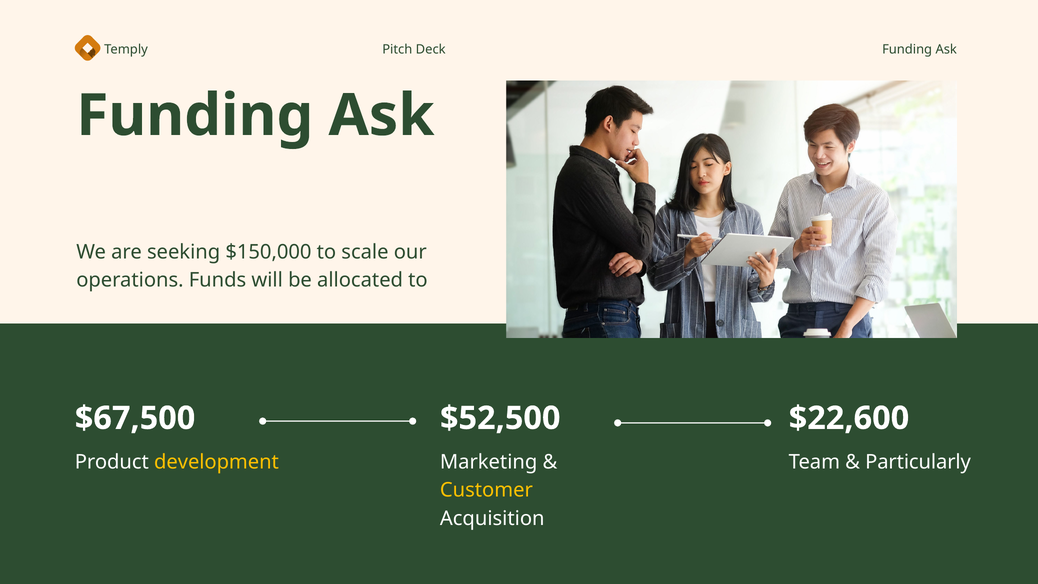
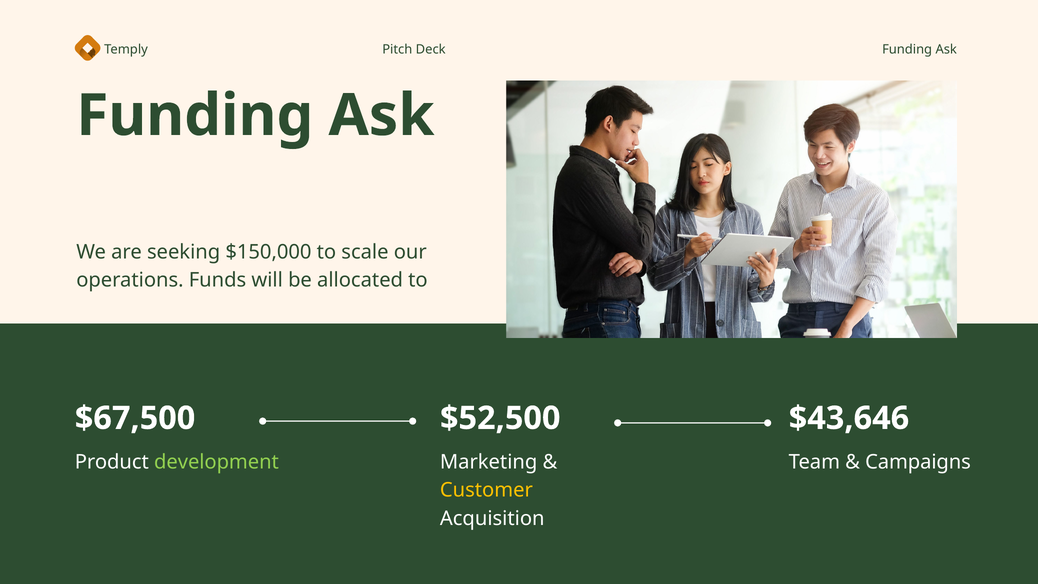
$22,600: $22,600 -> $43,646
development colour: yellow -> light green
Particularly: Particularly -> Campaigns
